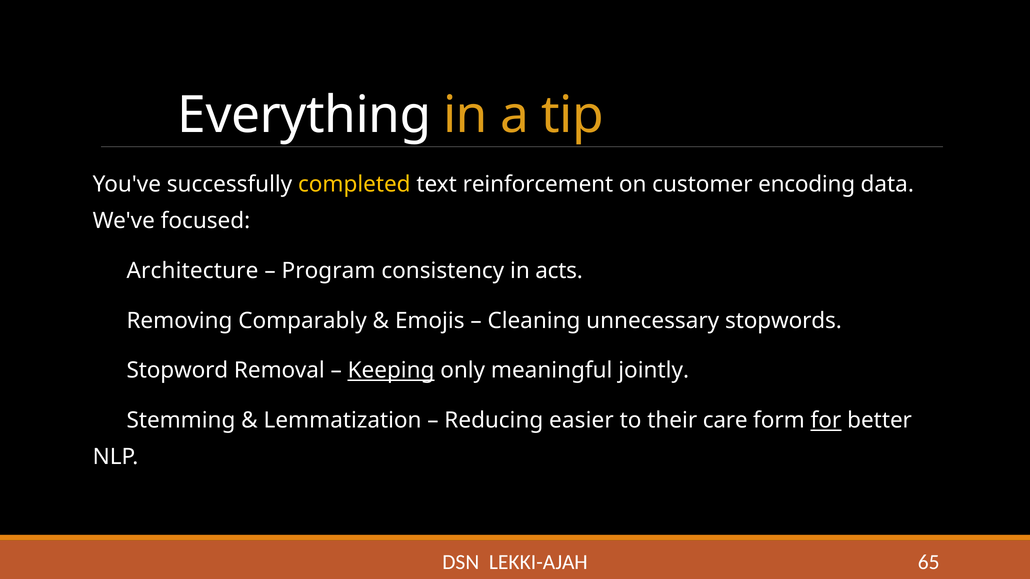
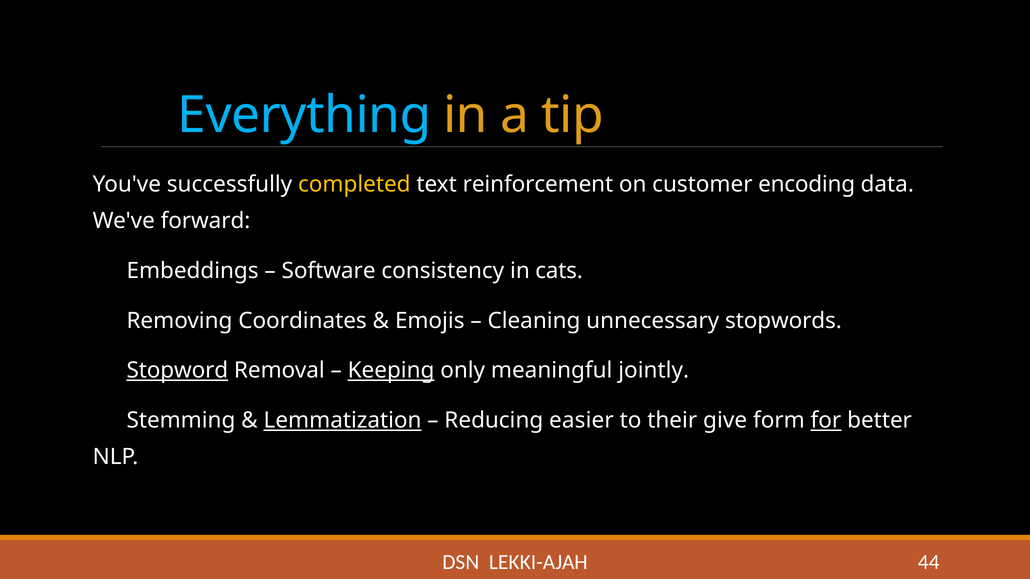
Everything colour: white -> light blue
focused: focused -> forward
Architecture: Architecture -> Embeddings
Program: Program -> Software
acts: acts -> cats
Comparably: Comparably -> Coordinates
Stopword underline: none -> present
Lemmatization underline: none -> present
care: care -> give
65: 65 -> 44
